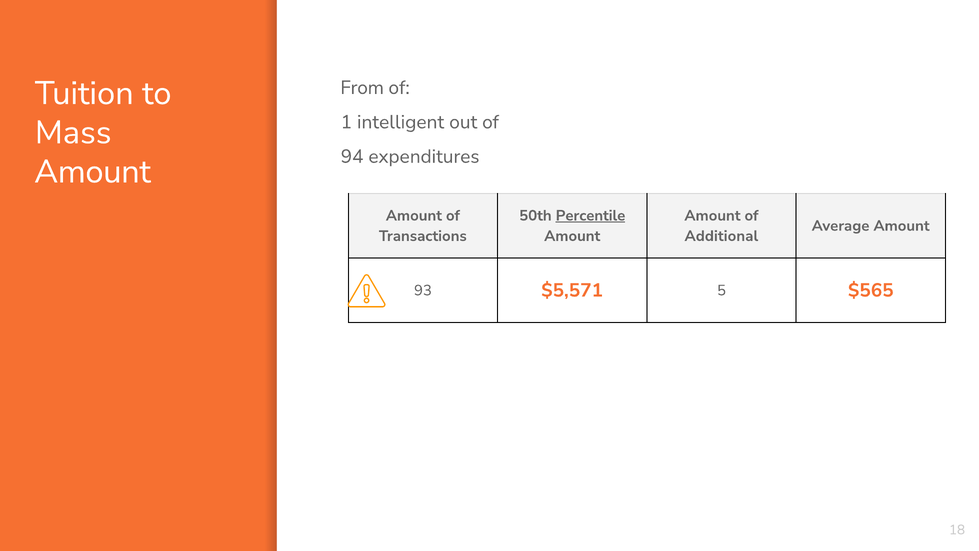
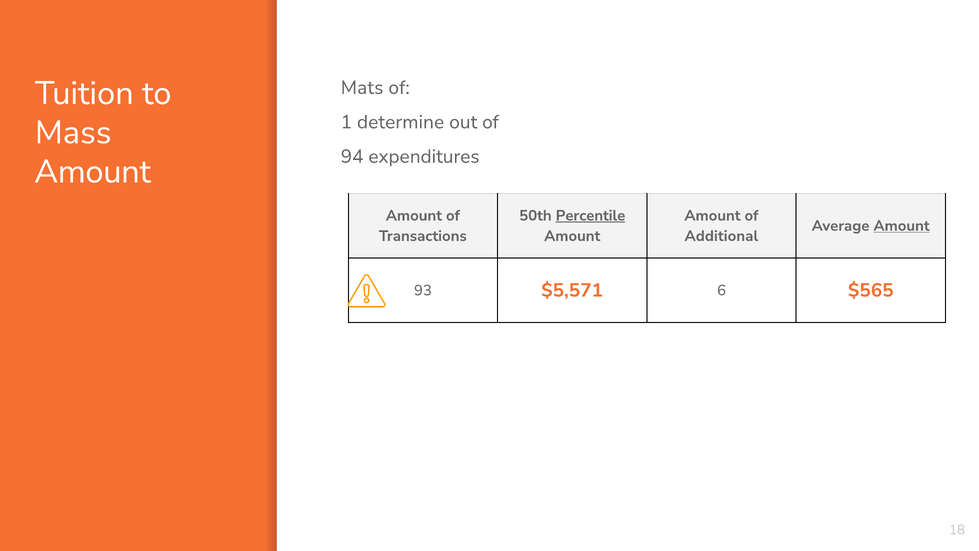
From: From -> Mats
intelligent: intelligent -> determine
Amount at (902, 226) underline: none -> present
5: 5 -> 6
